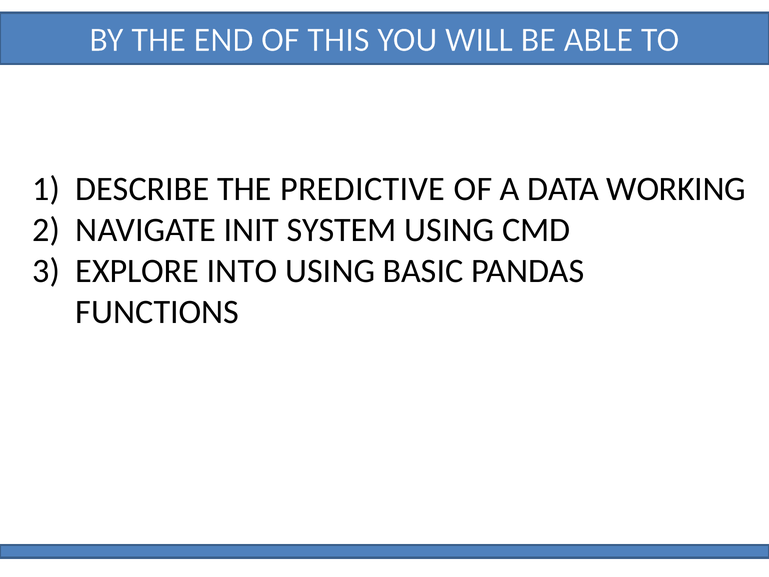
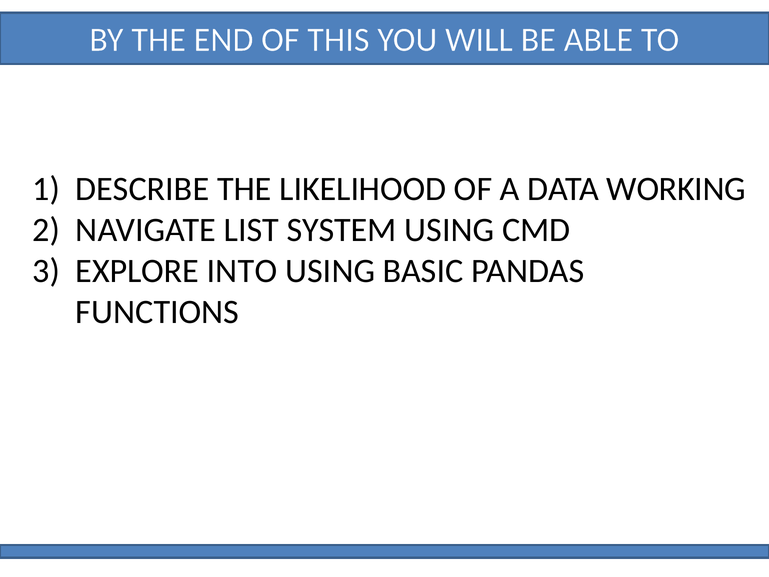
PREDICTIVE: PREDICTIVE -> LIKELIHOOD
INIT: INIT -> LIST
